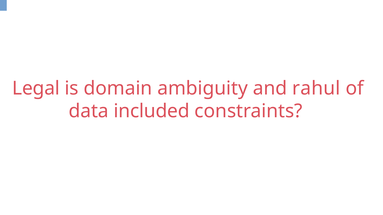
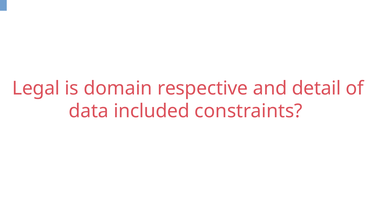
ambiguity: ambiguity -> respective
rahul: rahul -> detail
